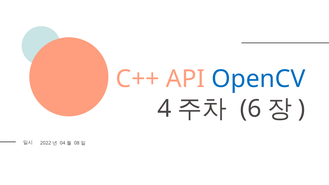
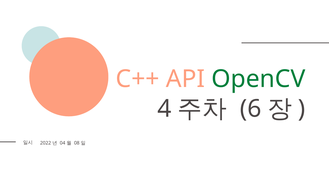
OpenCV colour: blue -> green
